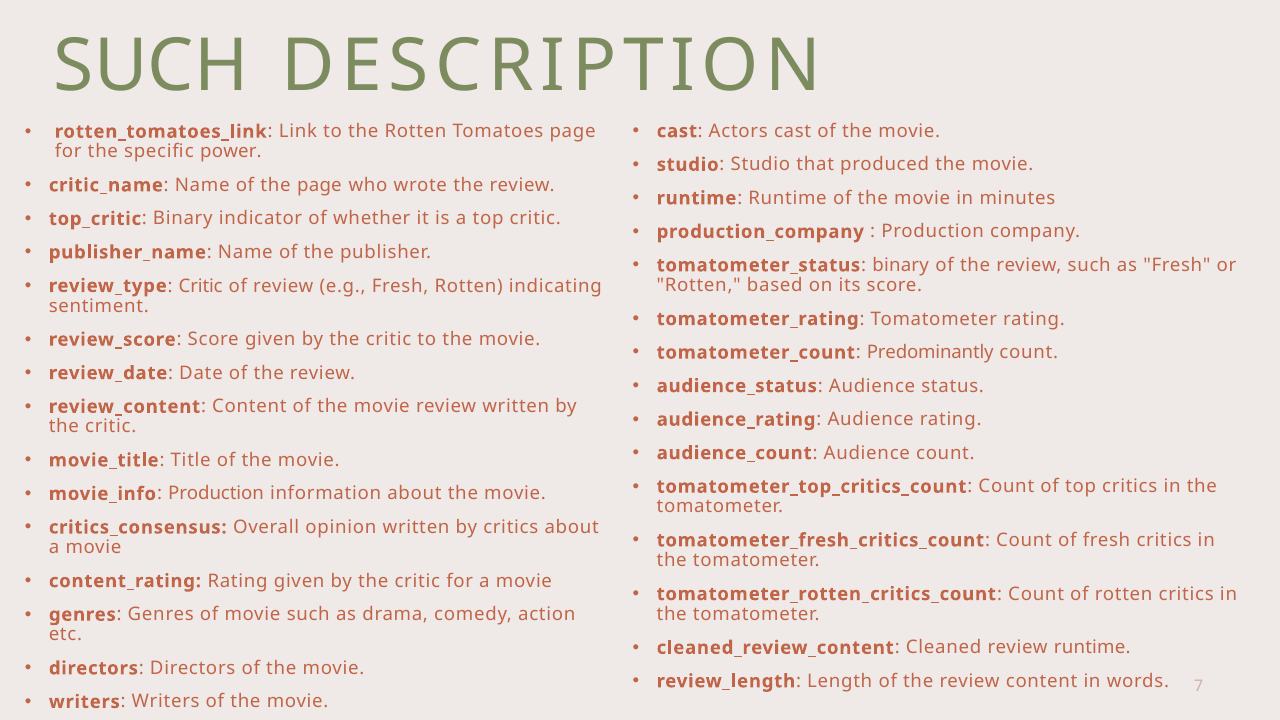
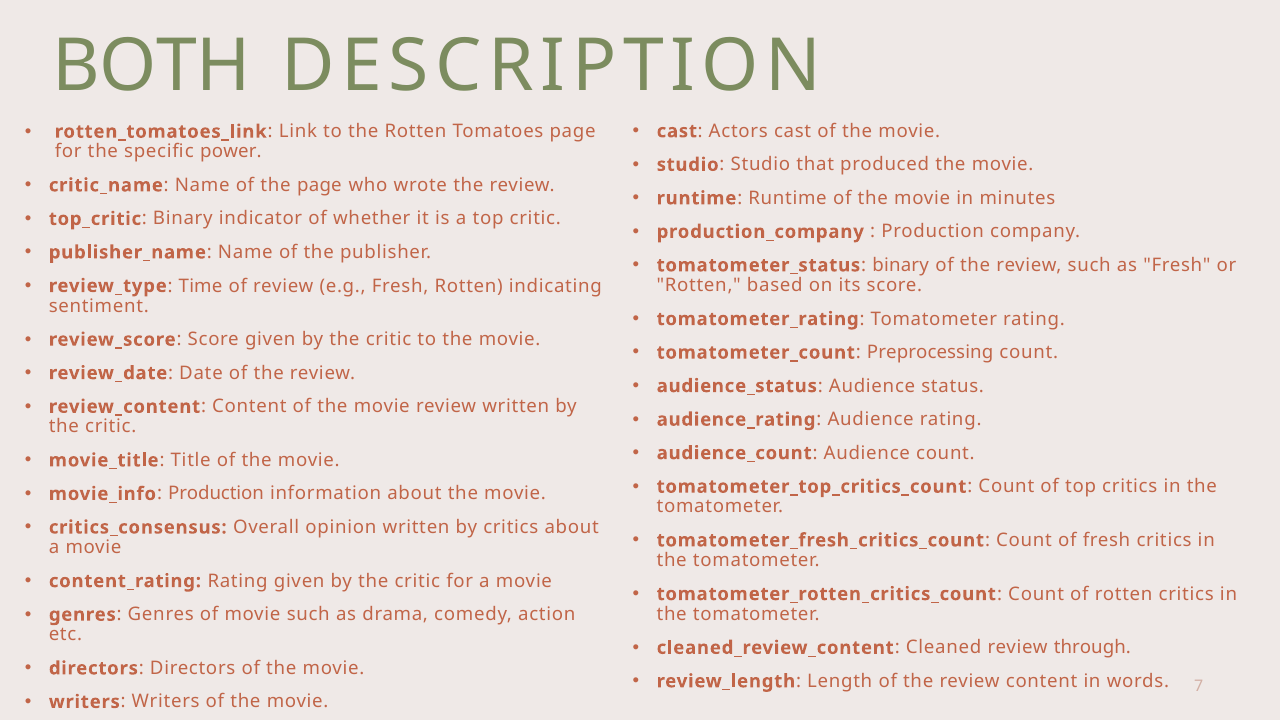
SUCH at (151, 67): SUCH -> BOTH
review_type Critic: Critic -> Time
Predominantly: Predominantly -> Preprocessing
review runtime: runtime -> through
